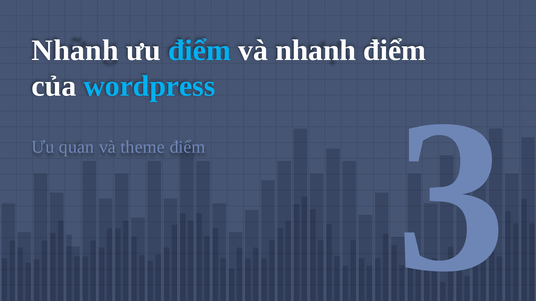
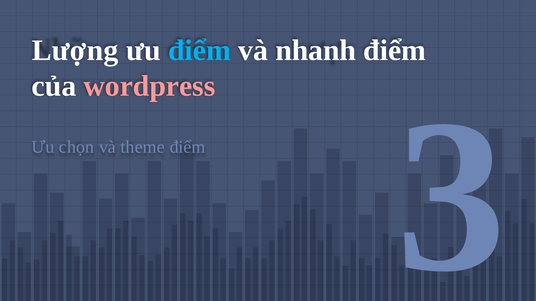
Nhanh at (75, 51): Nhanh -> Lượng
wordpress colour: light blue -> pink
quan: quan -> chọn
